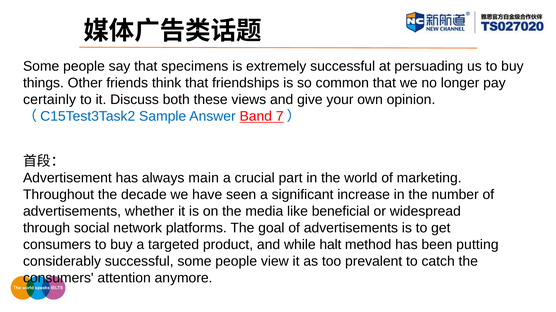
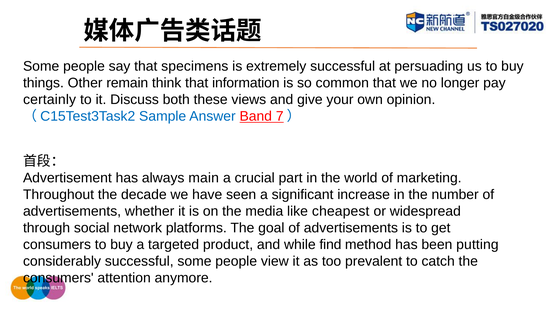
friends: friends -> remain
friendships: friendships -> information
beneficial: beneficial -> cheapest
halt: halt -> find
